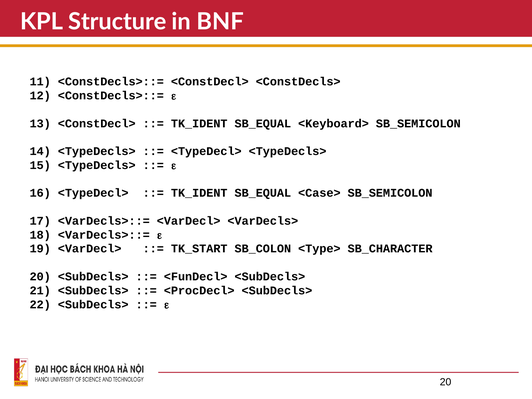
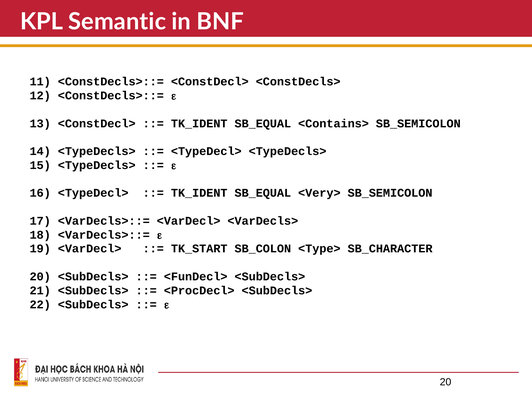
Structure: Structure -> Semantic
<Keyboard>: <Keyboard> -> <Contains>
<Case>: <Case> -> <Very>
